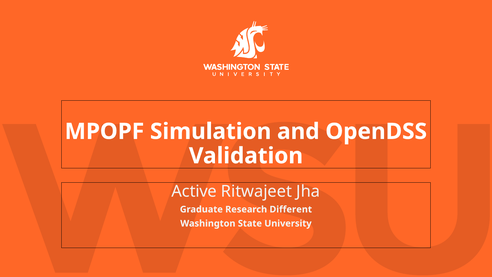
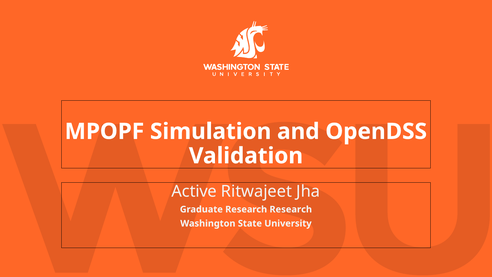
Research Different: Different -> Research
